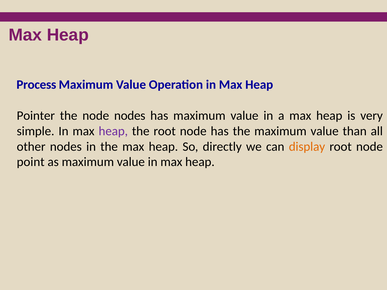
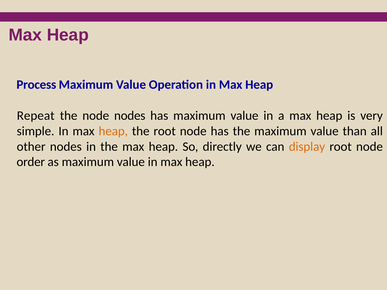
Pointer: Pointer -> Repeat
heap at (113, 131) colour: purple -> orange
point: point -> order
